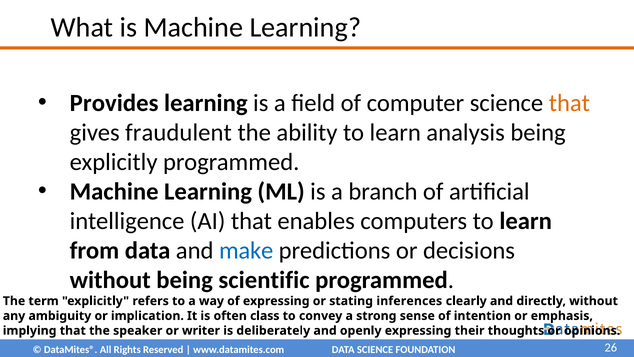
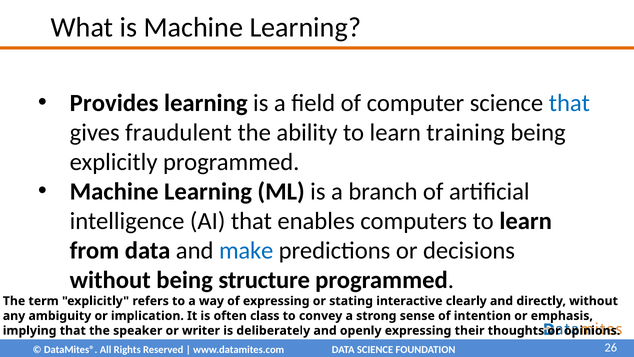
that at (569, 103) colour: orange -> blue
analysis: analysis -> training
scientific: scientific -> structure
inferences: inferences -> interactive
